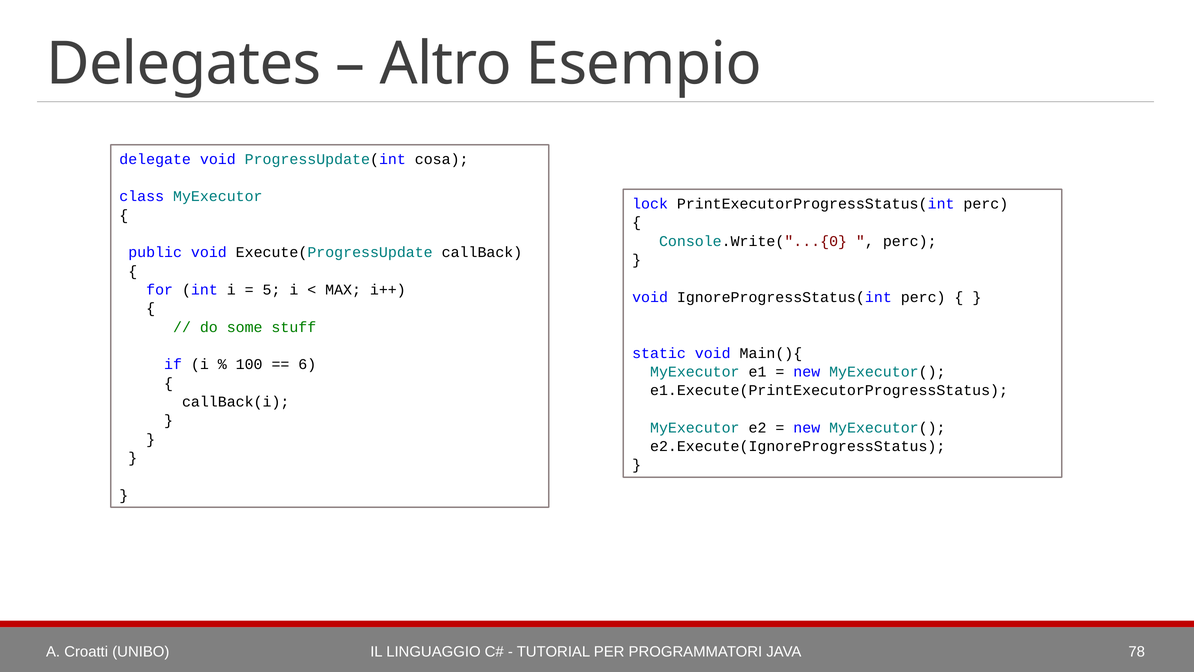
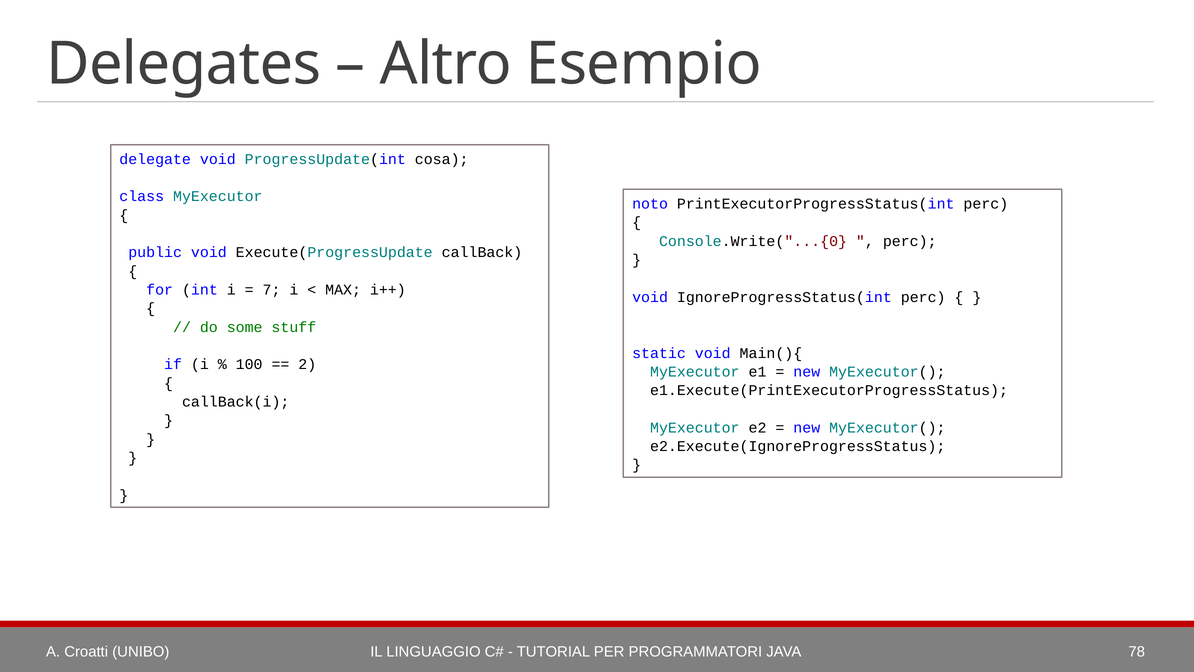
lock: lock -> noto
5: 5 -> 7
6: 6 -> 2
